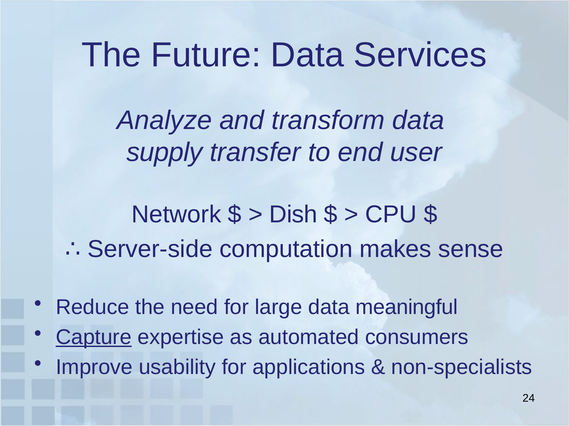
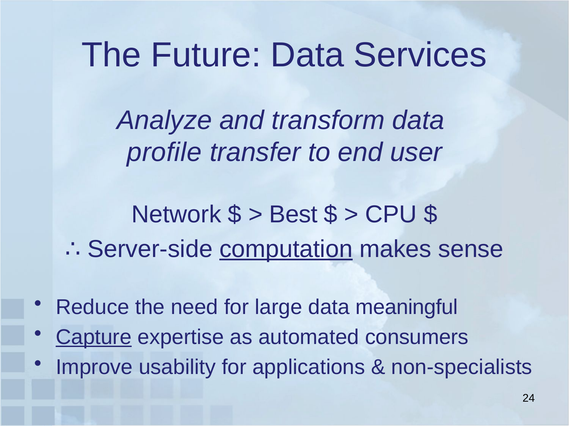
supply: supply -> profile
Dish: Dish -> Best
computation underline: none -> present
